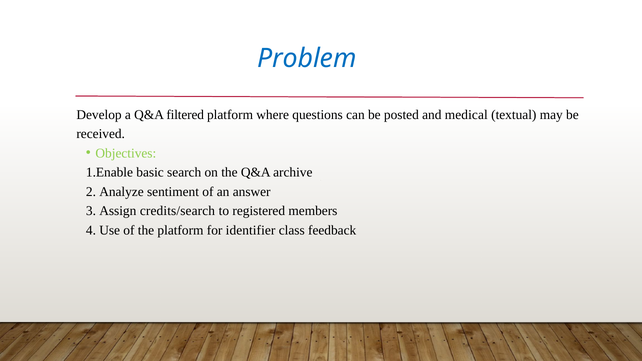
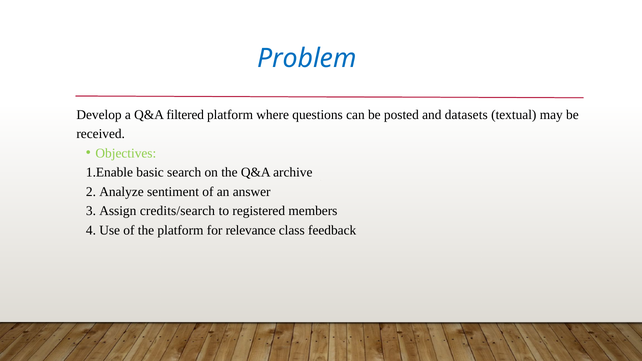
medical: medical -> datasets
identifier: identifier -> relevance
